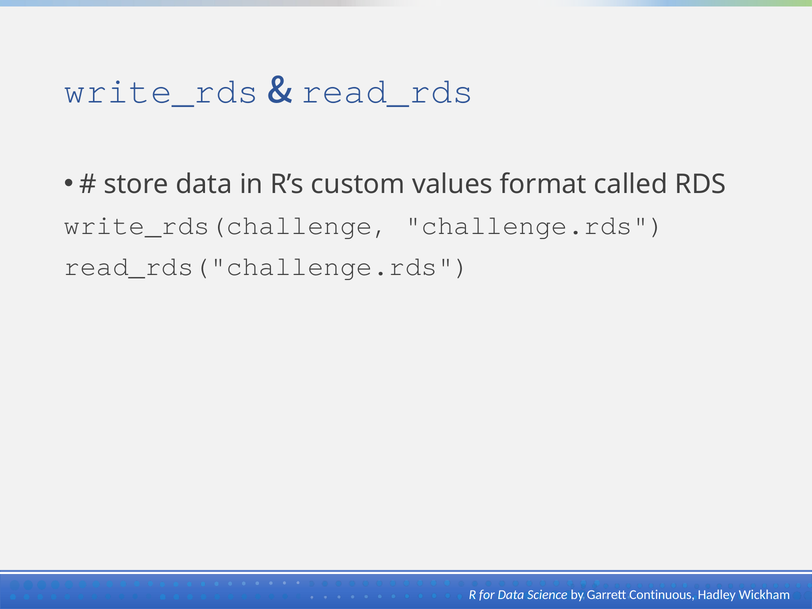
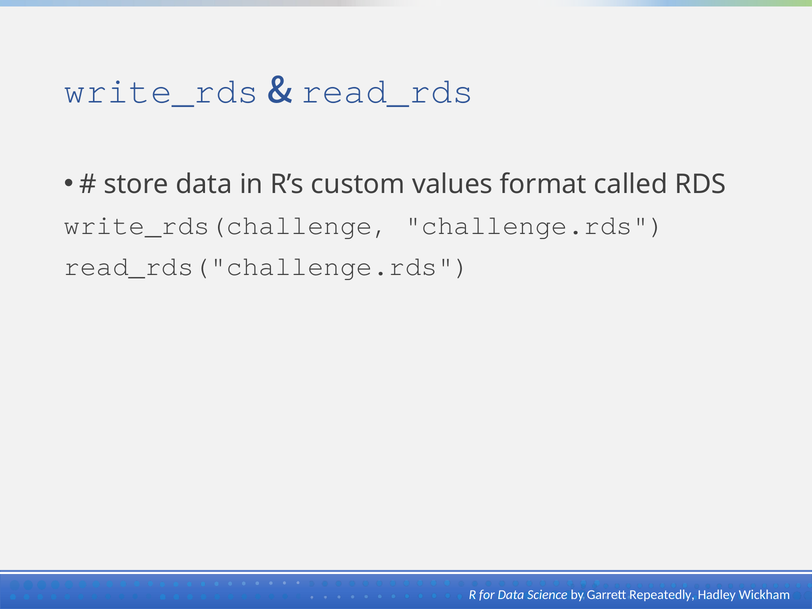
Continuous: Continuous -> Repeatedly
